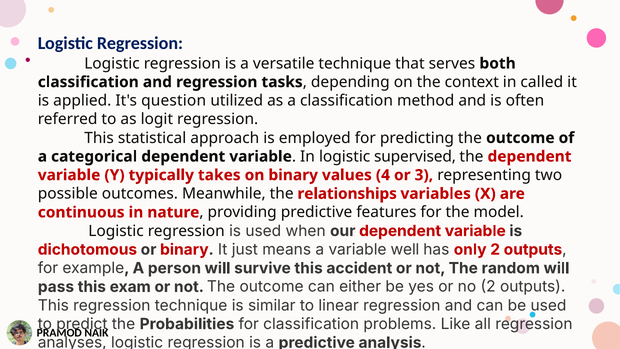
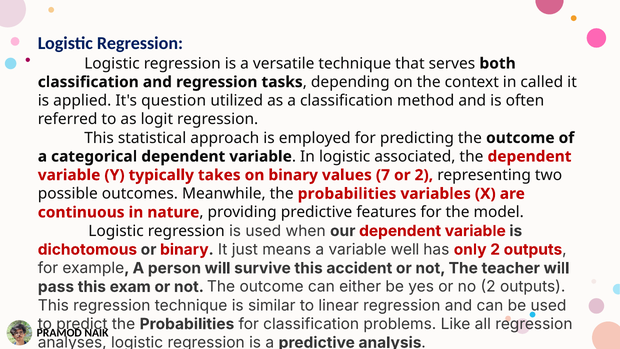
supervised: supervised -> associated
4: 4 -> 7
or 3: 3 -> 2
Meanwhile the relationships: relationships -> probabilities
random: random -> teacher
